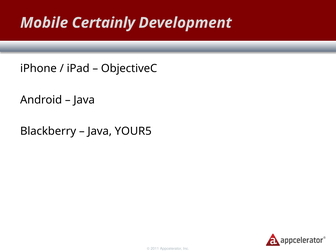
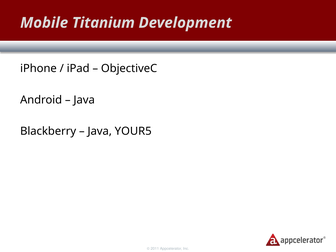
Certainly: Certainly -> Titanium
